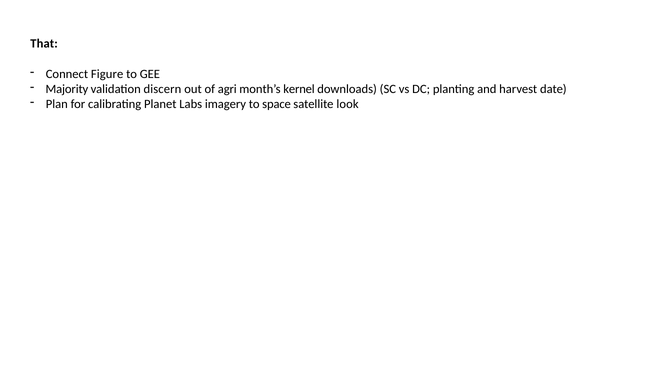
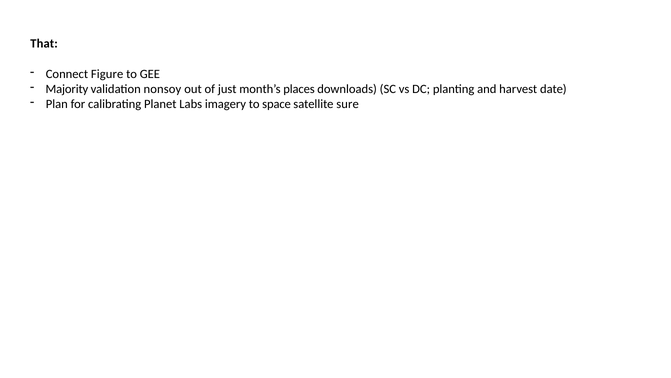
discern: discern -> nonsoy
agri: agri -> just
kernel: kernel -> places
look: look -> sure
